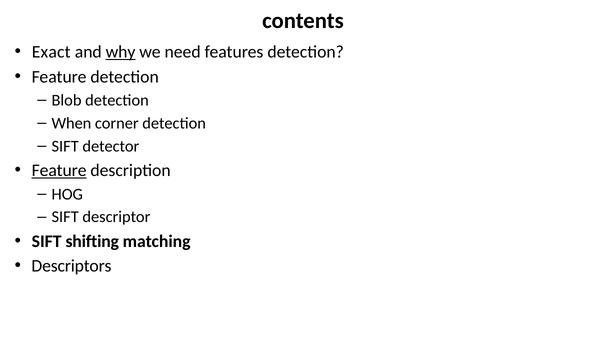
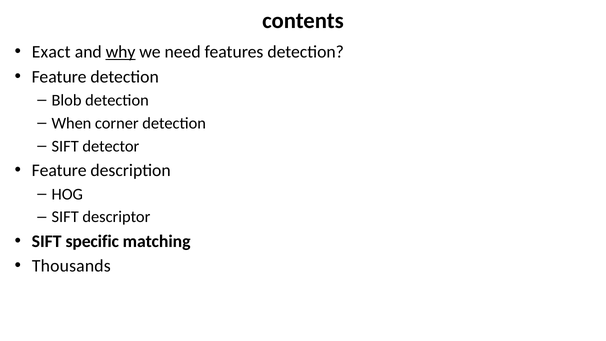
Feature at (59, 170) underline: present -> none
shifting: shifting -> specific
Descriptors: Descriptors -> Thousands
